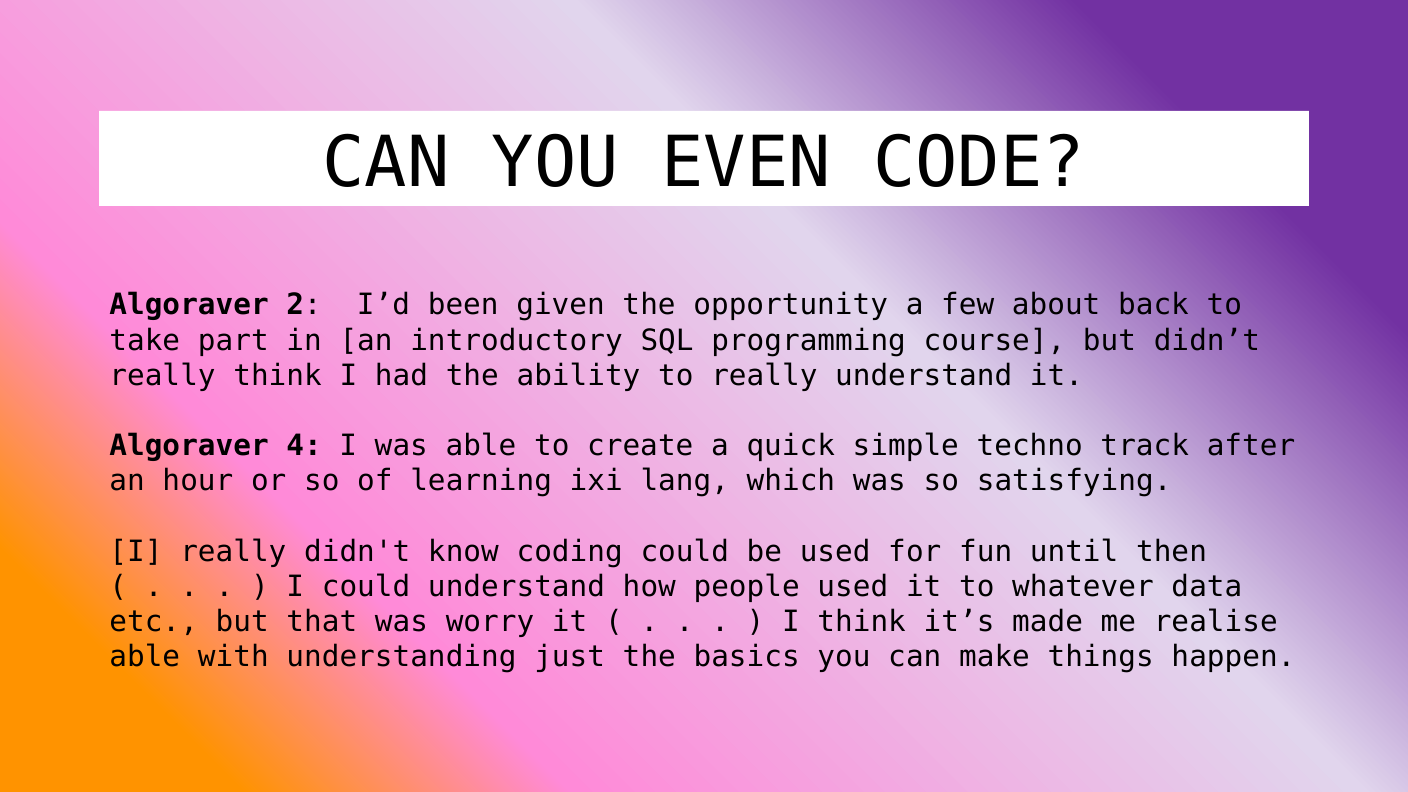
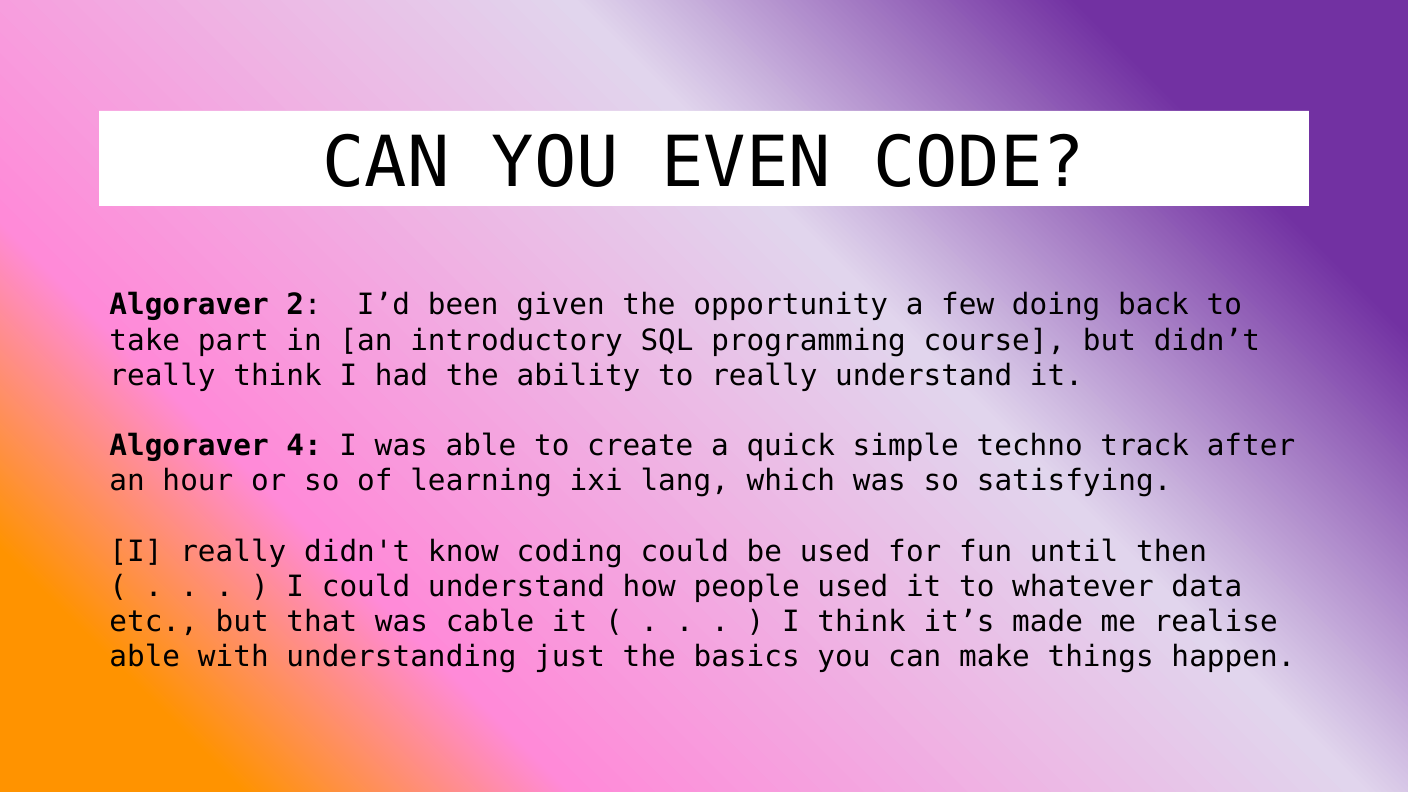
about: about -> doing
worry: worry -> cable
